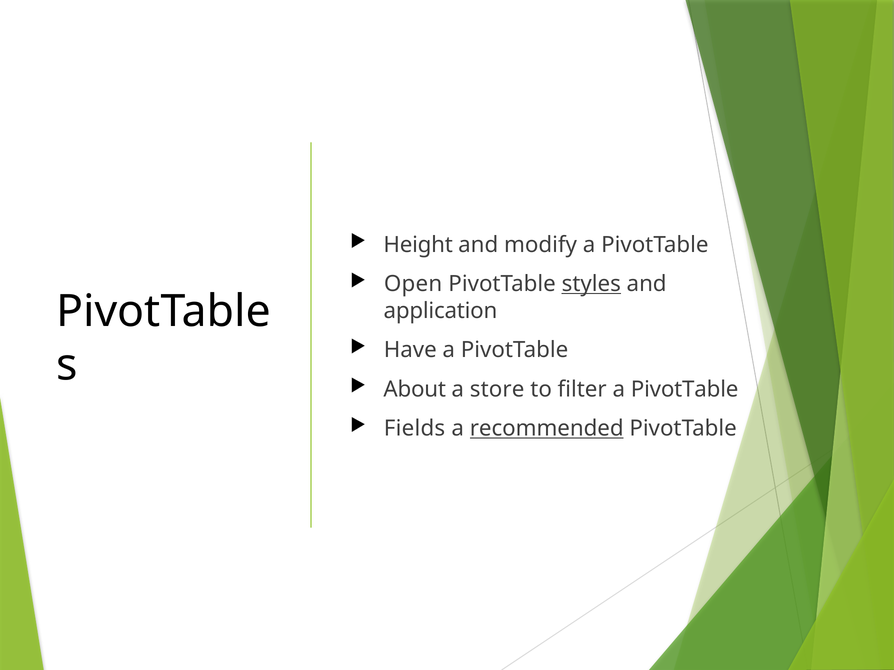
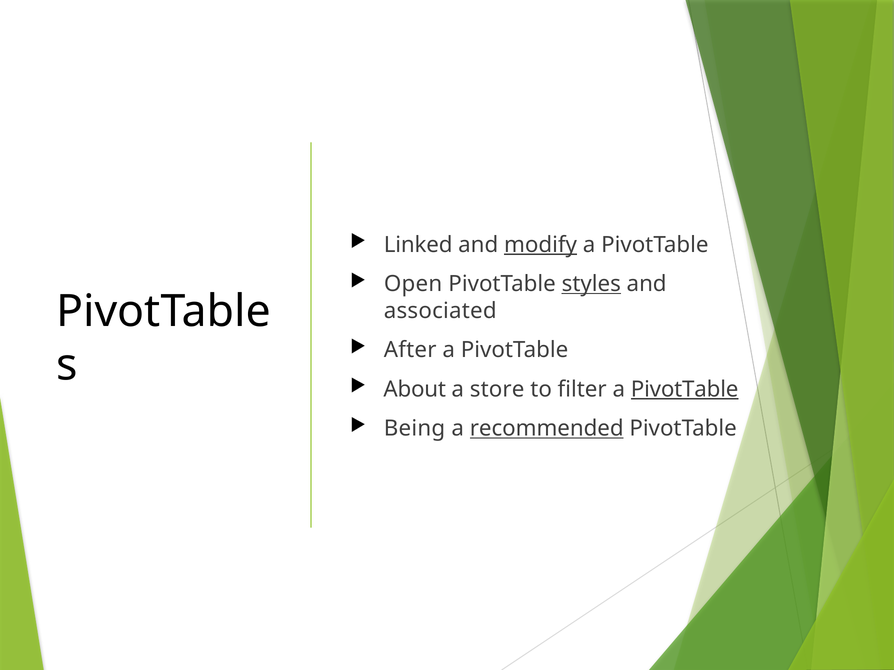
Height: Height -> Linked
modify underline: none -> present
application: application -> associated
Have: Have -> After
PivotTable at (685, 389) underline: none -> present
Fields: Fields -> Being
